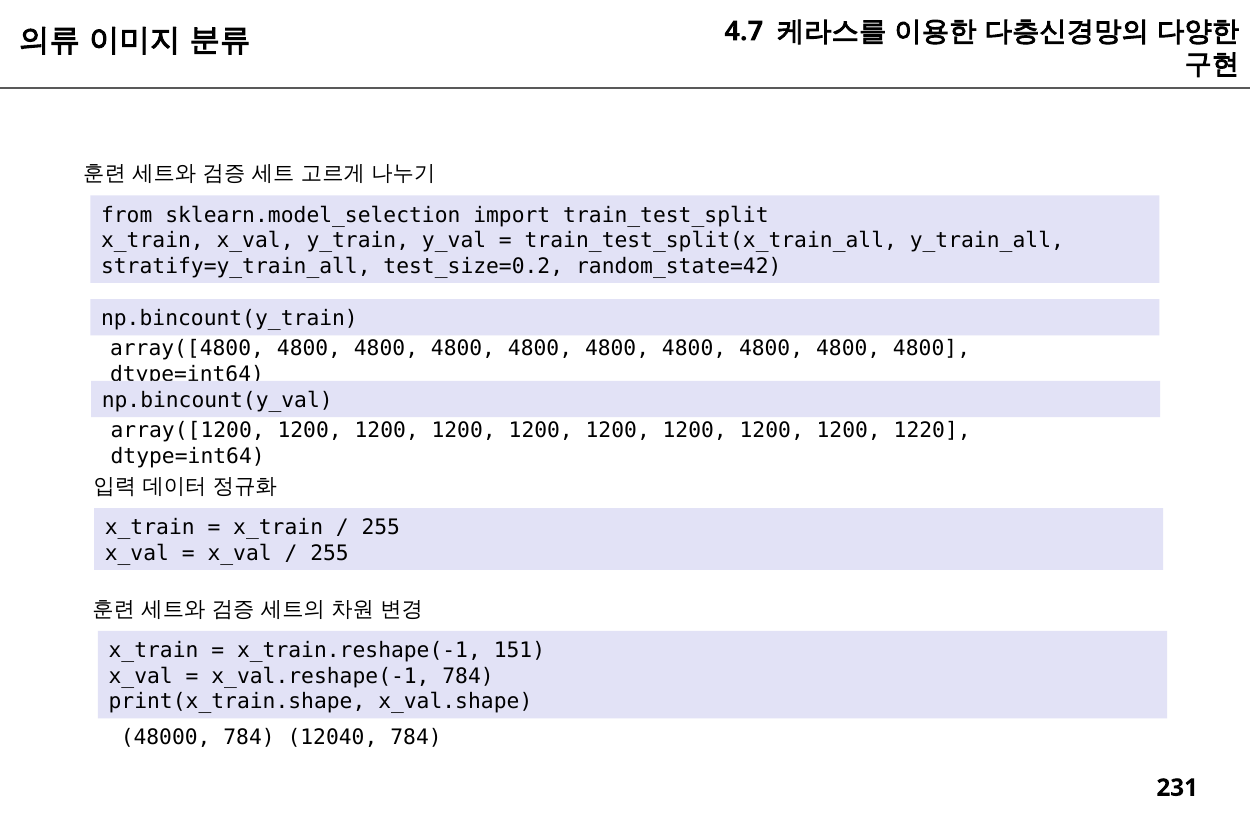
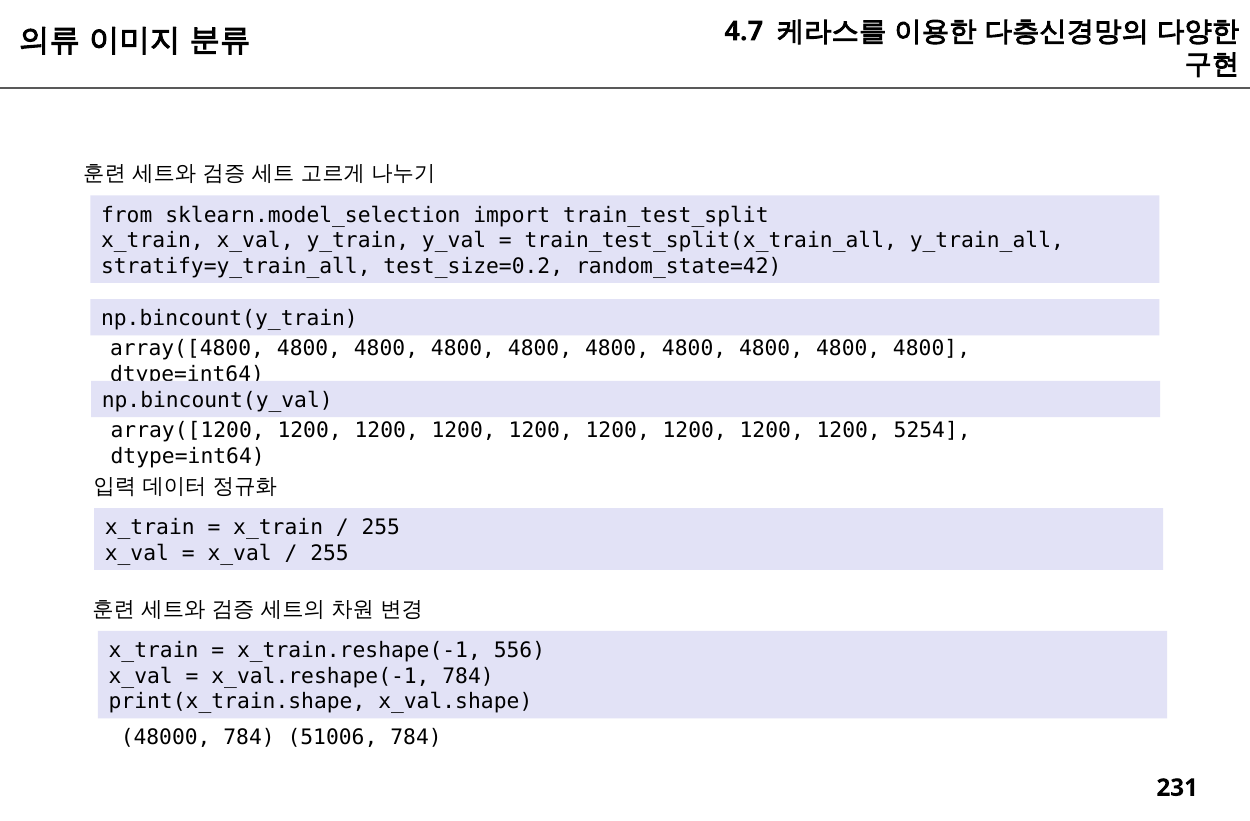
1220: 1220 -> 5254
151: 151 -> 556
12040: 12040 -> 51006
